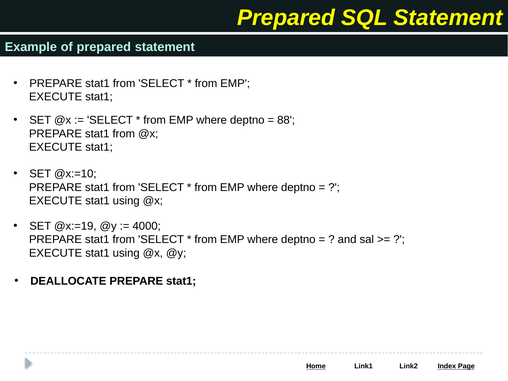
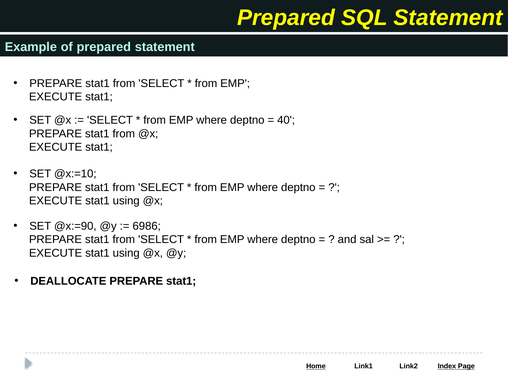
88: 88 -> 40
@x:=19: @x:=19 -> @x:=90
4000: 4000 -> 6986
